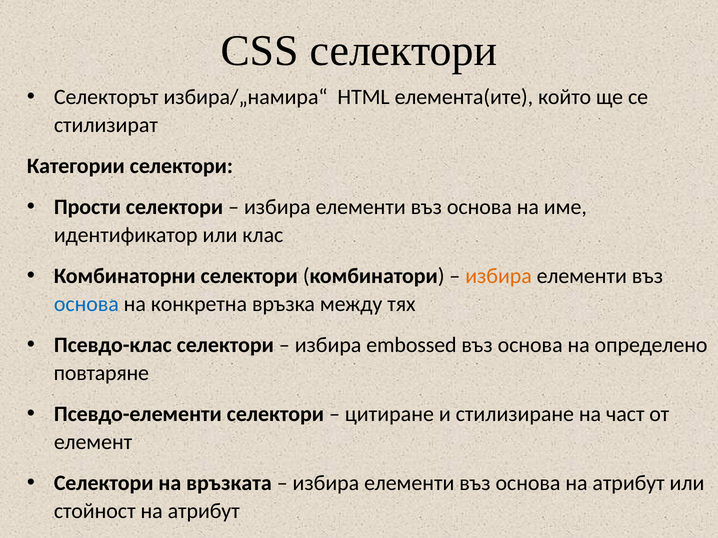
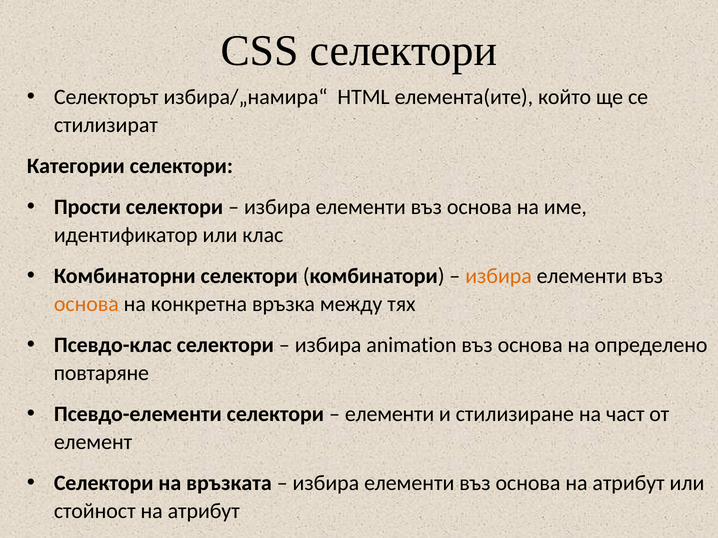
основа at (86, 304) colour: blue -> orange
embossed: embossed -> animation
цитиране at (389, 414): цитиране -> елементи
